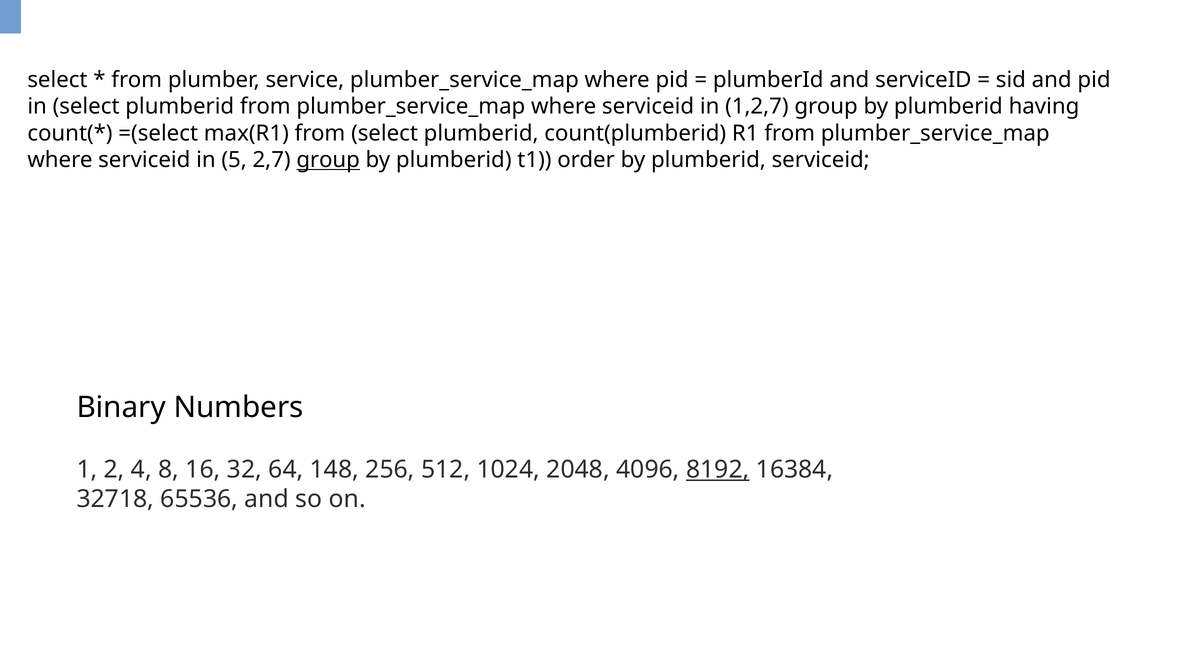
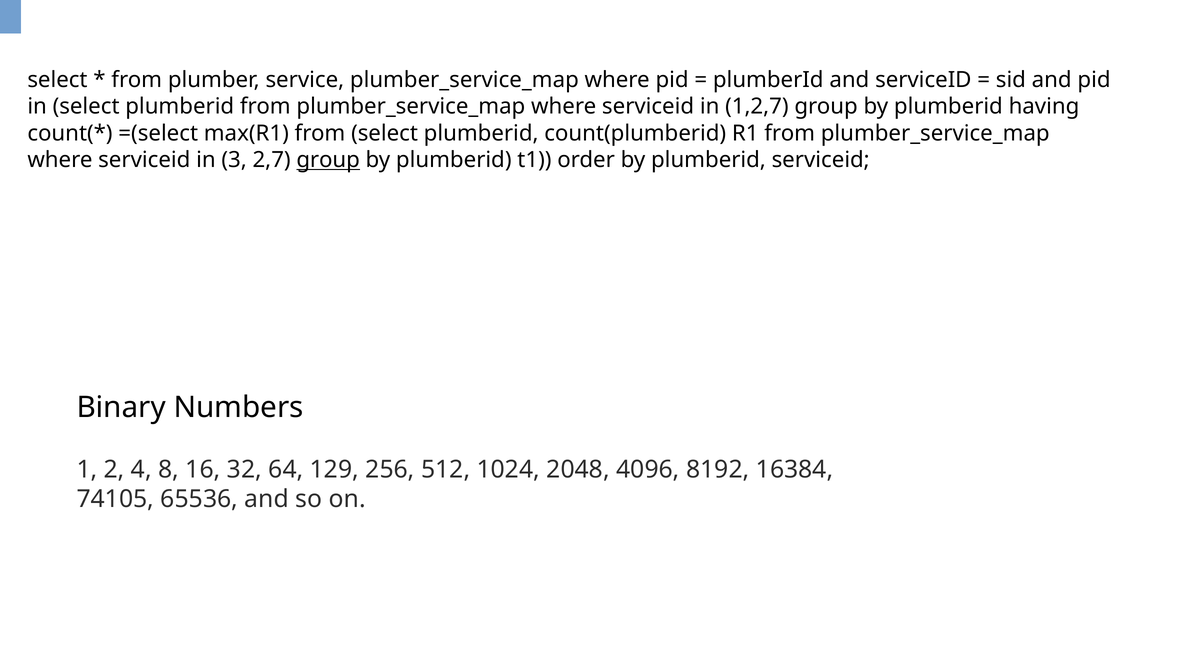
5: 5 -> 3
148: 148 -> 129
8192 underline: present -> none
32718: 32718 -> 74105
